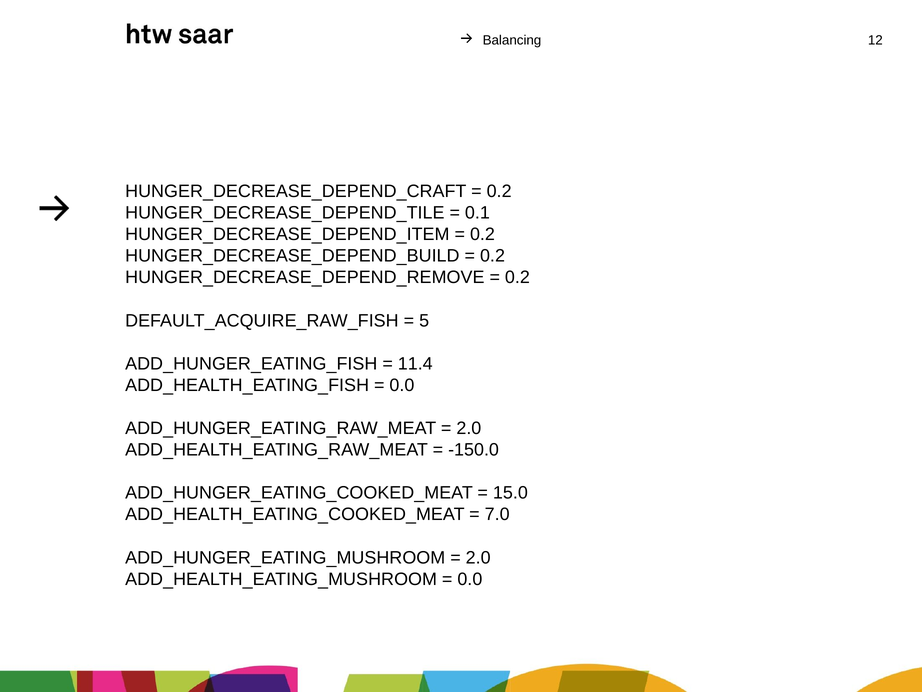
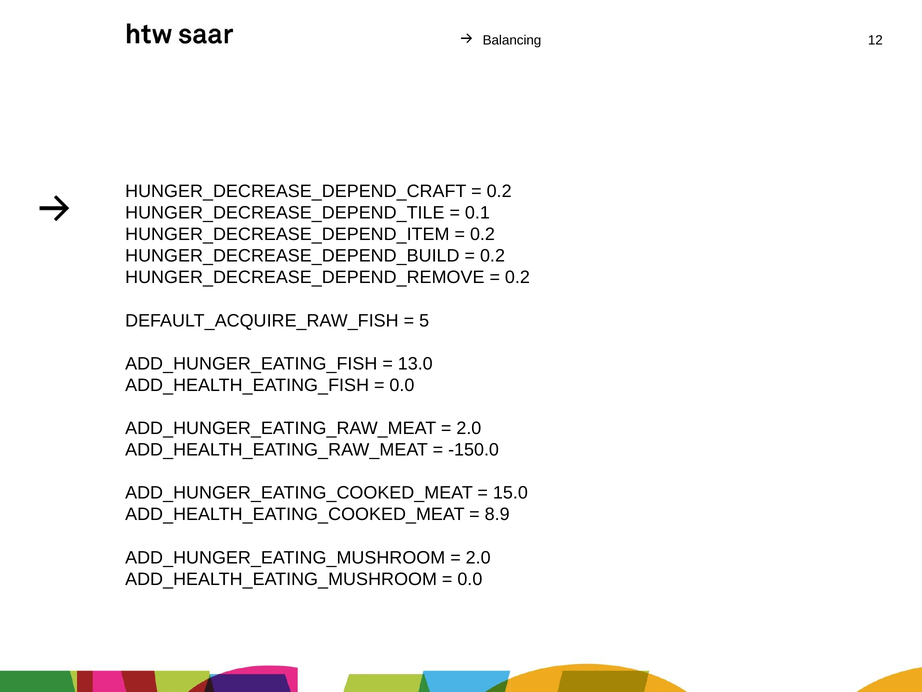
11.4: 11.4 -> 13.0
7.0: 7.0 -> 8.9
